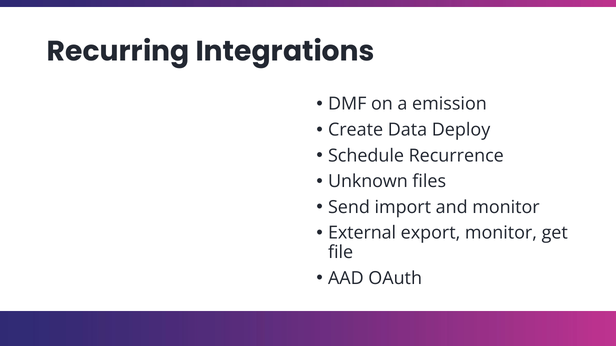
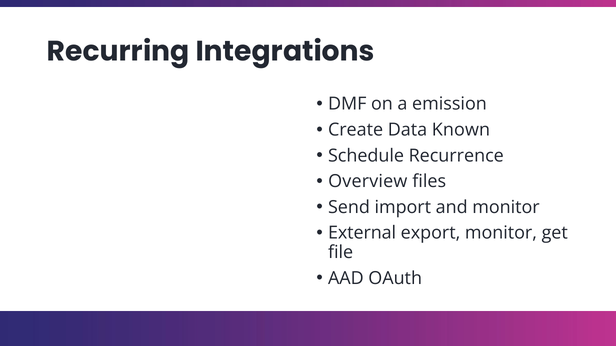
Deploy: Deploy -> Known
Unknown: Unknown -> Overview
